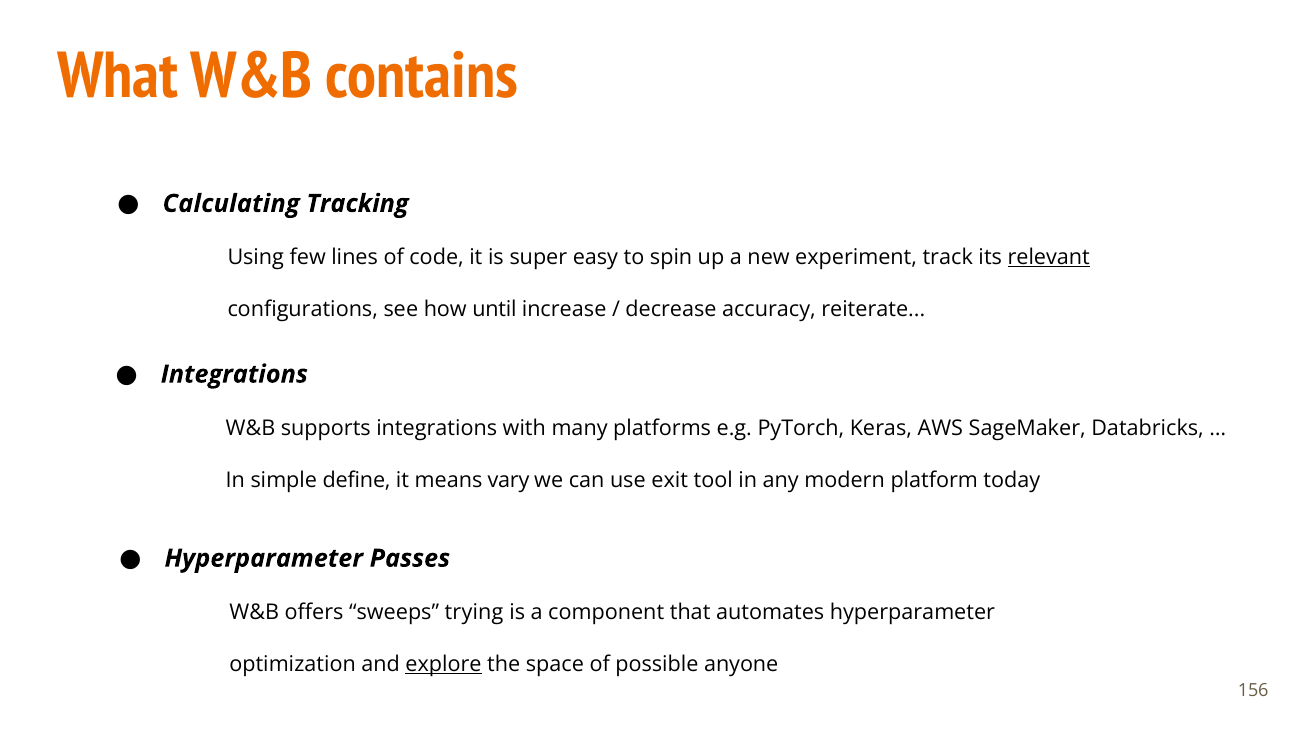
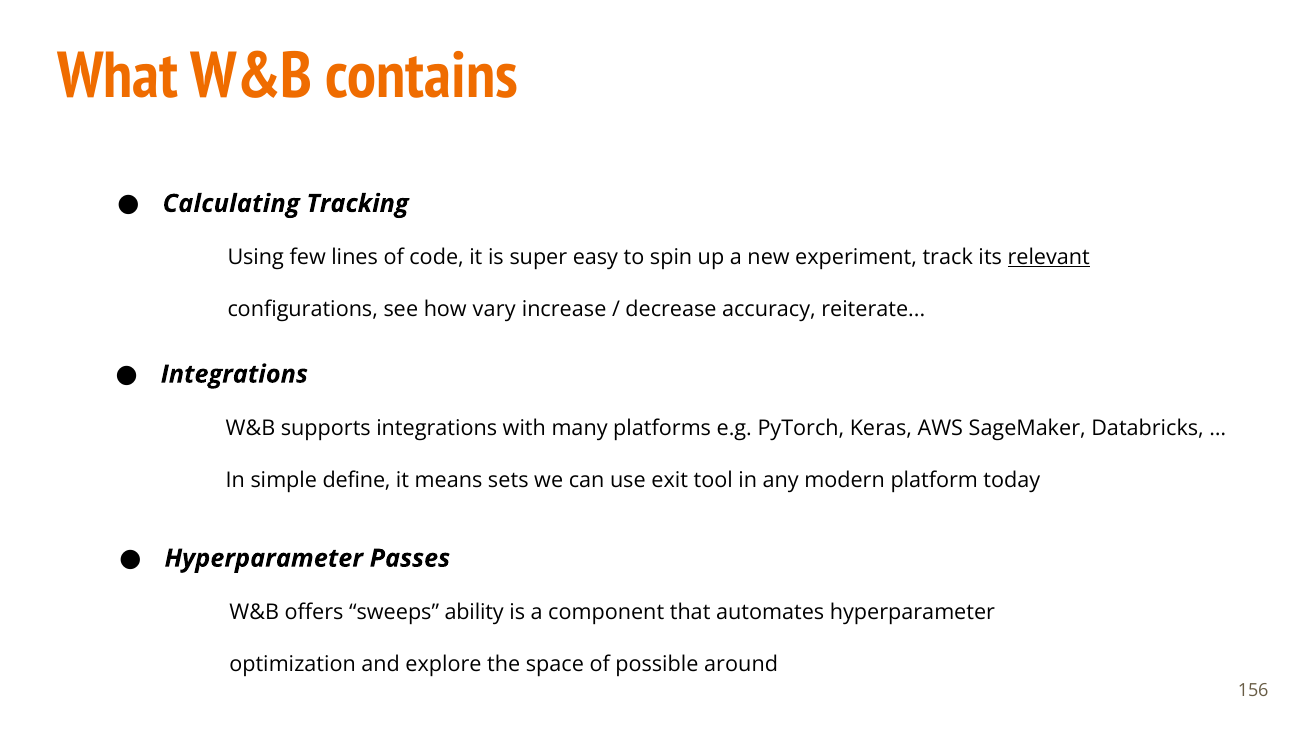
until: until -> vary
vary: vary -> sets
trying: trying -> ability
explore underline: present -> none
anyone: anyone -> around
